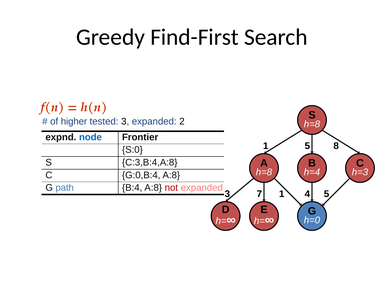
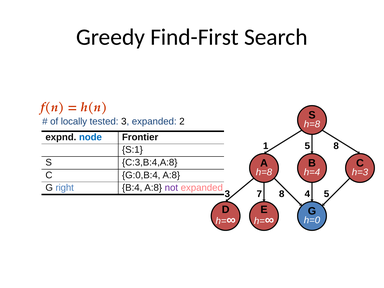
higher: higher -> locally
S:0: S:0 -> S:1
path: path -> right
not colour: red -> purple
3 1: 1 -> 8
